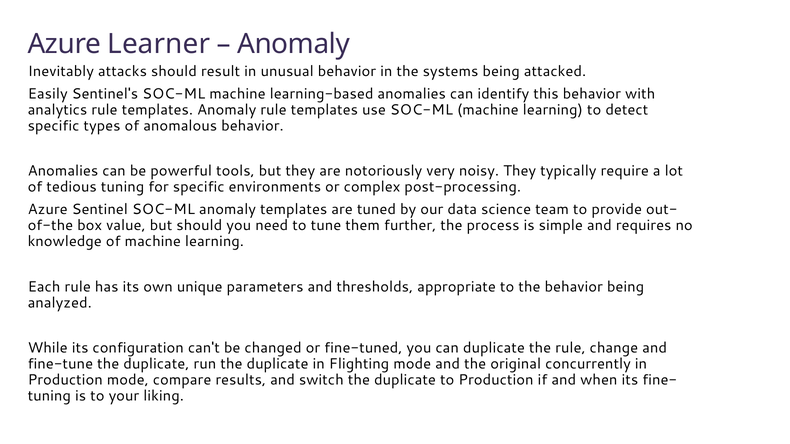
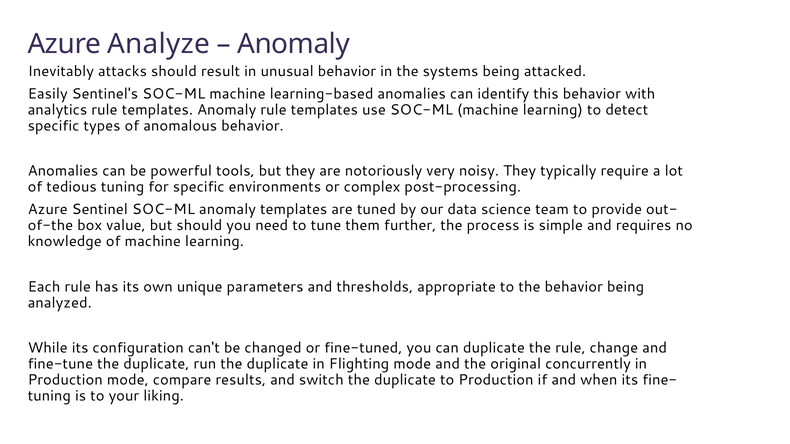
Learner: Learner -> Analyze
